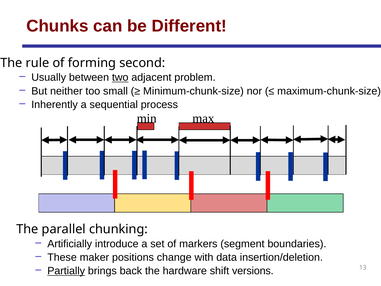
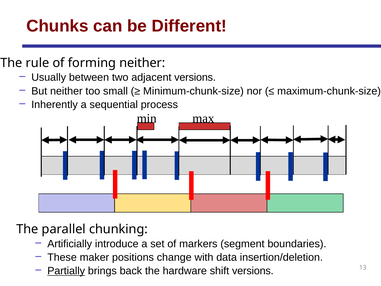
forming second: second -> neither
two underline: present -> none
adjacent problem: problem -> versions
